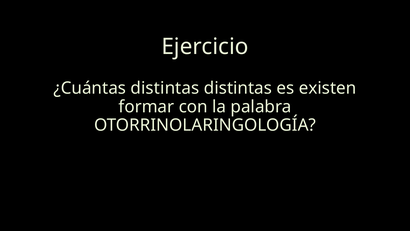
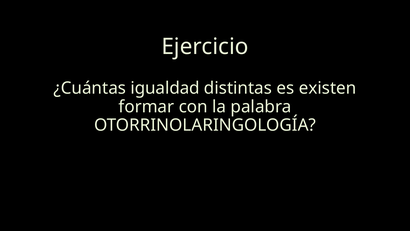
¿Cuántas distintas: distintas -> igualdad
